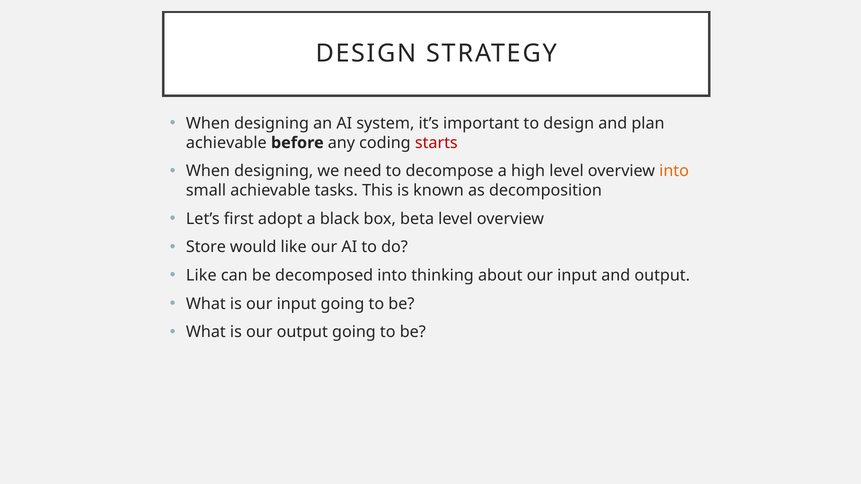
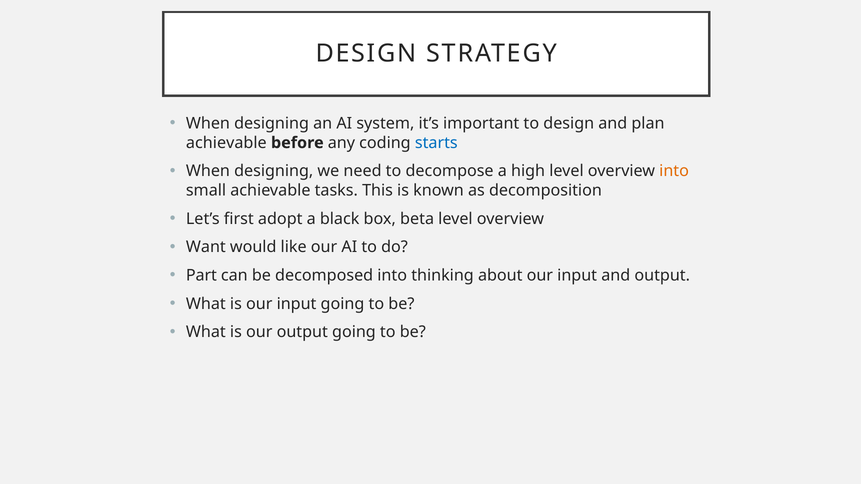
starts colour: red -> blue
Store: Store -> Want
Like at (201, 276): Like -> Part
